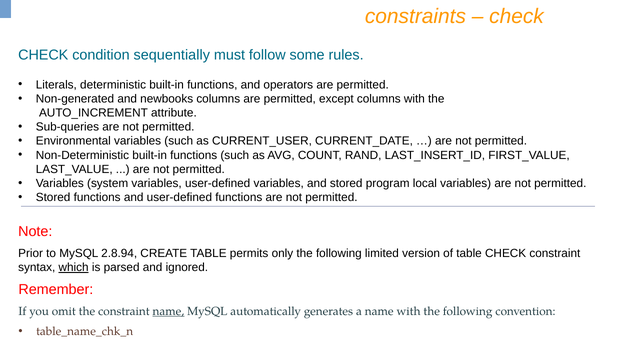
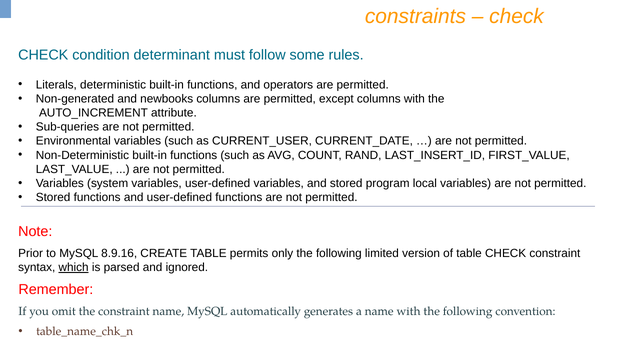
sequentially: sequentially -> determinant
2.8.94: 2.8.94 -> 8.9.16
name at (168, 311) underline: present -> none
